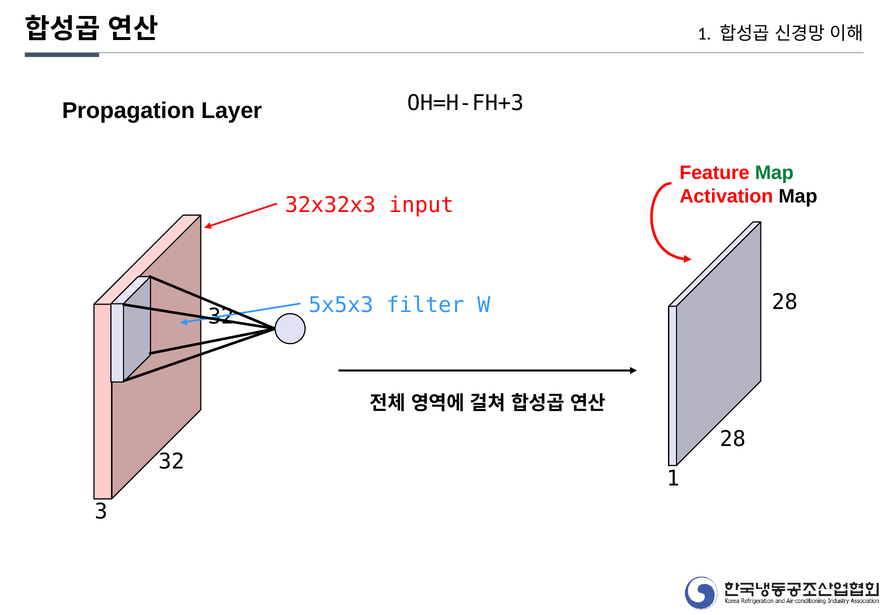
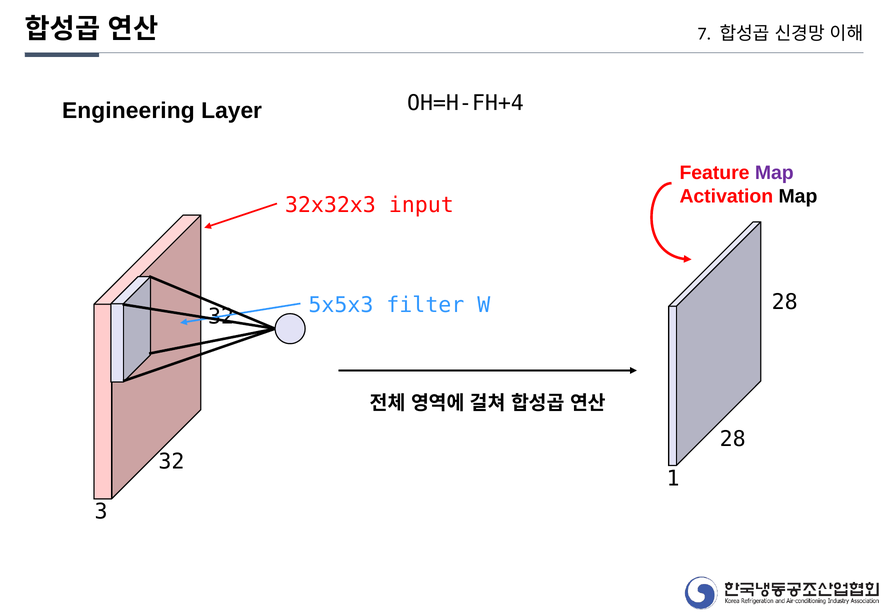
1 at (704, 34): 1 -> 7
Propagation: Propagation -> Engineering
OH=H-FH+3: OH=H-FH+3 -> OH=H-FH+4
Map at (774, 173) colour: green -> purple
